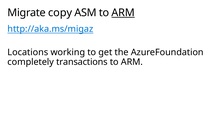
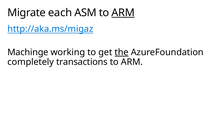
copy: copy -> each
Locations: Locations -> Machinge
the underline: none -> present
